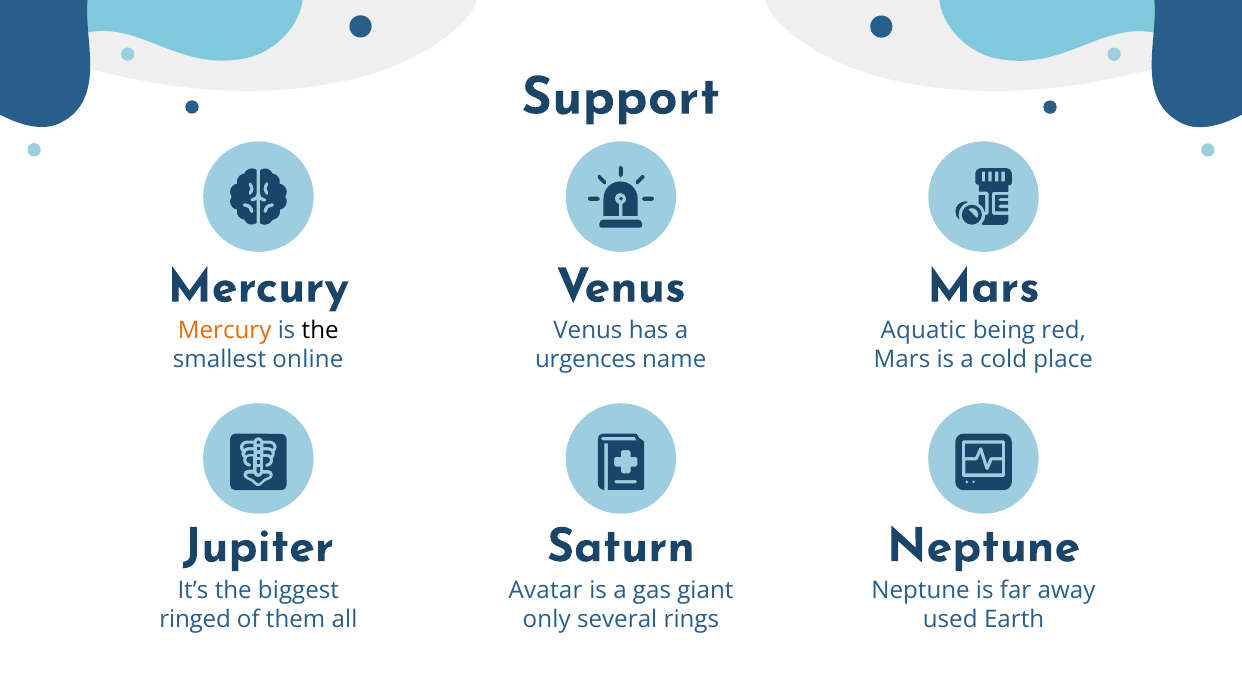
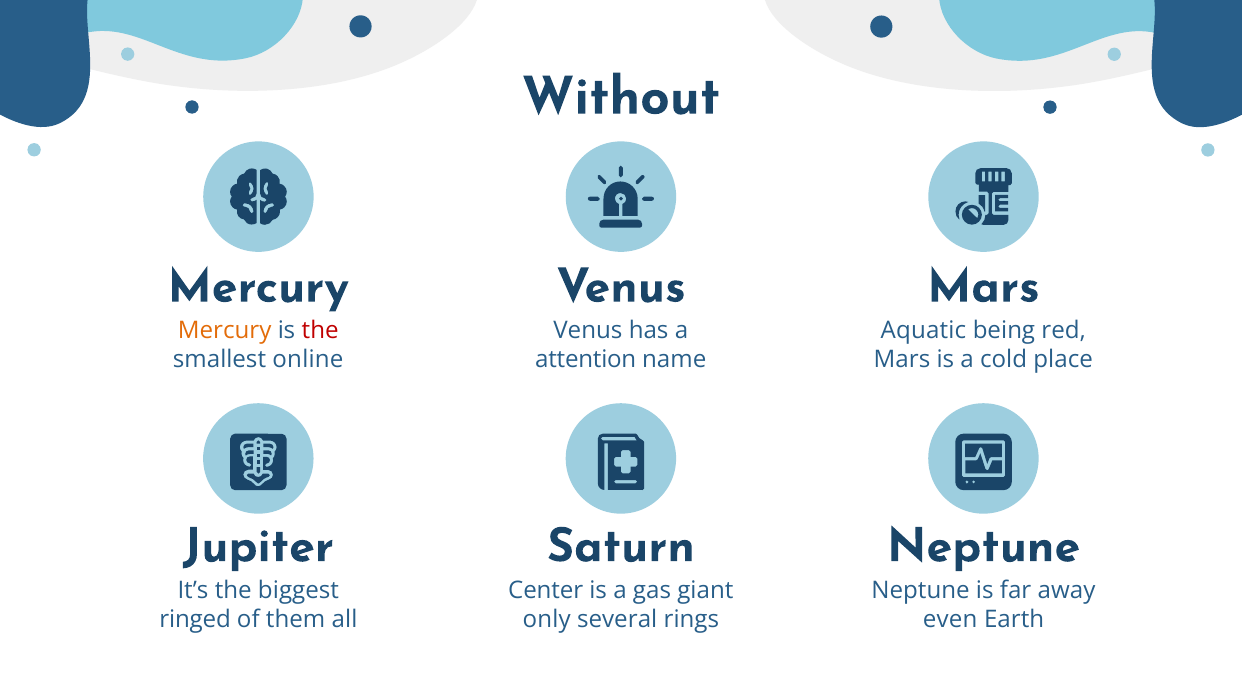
Support: Support -> Without
the at (320, 331) colour: black -> red
urgences: urgences -> attention
Avatar: Avatar -> Center
used: used -> even
